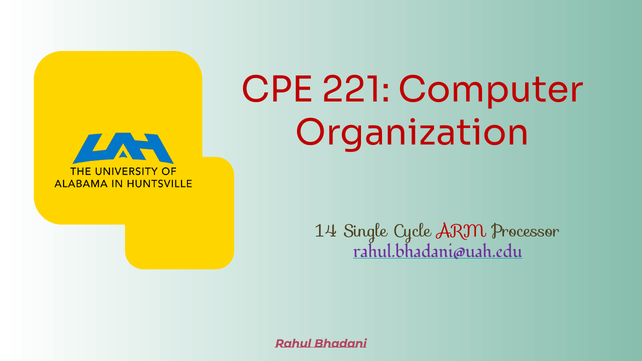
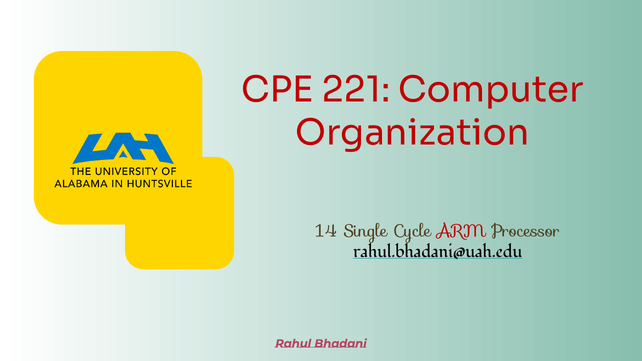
rahul.bhadani@uah.edu colour: purple -> black
